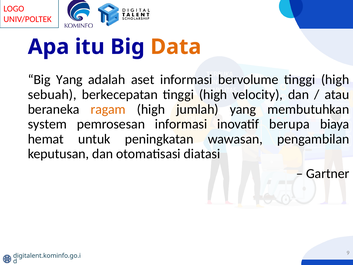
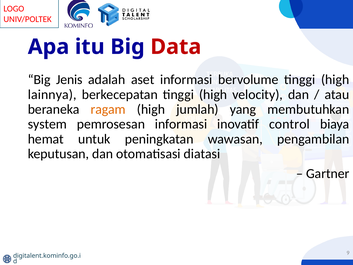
Data colour: orange -> red
Big Yang: Yang -> Jenis
sebuah: sebuah -> lainnya
berupa: berupa -> control
